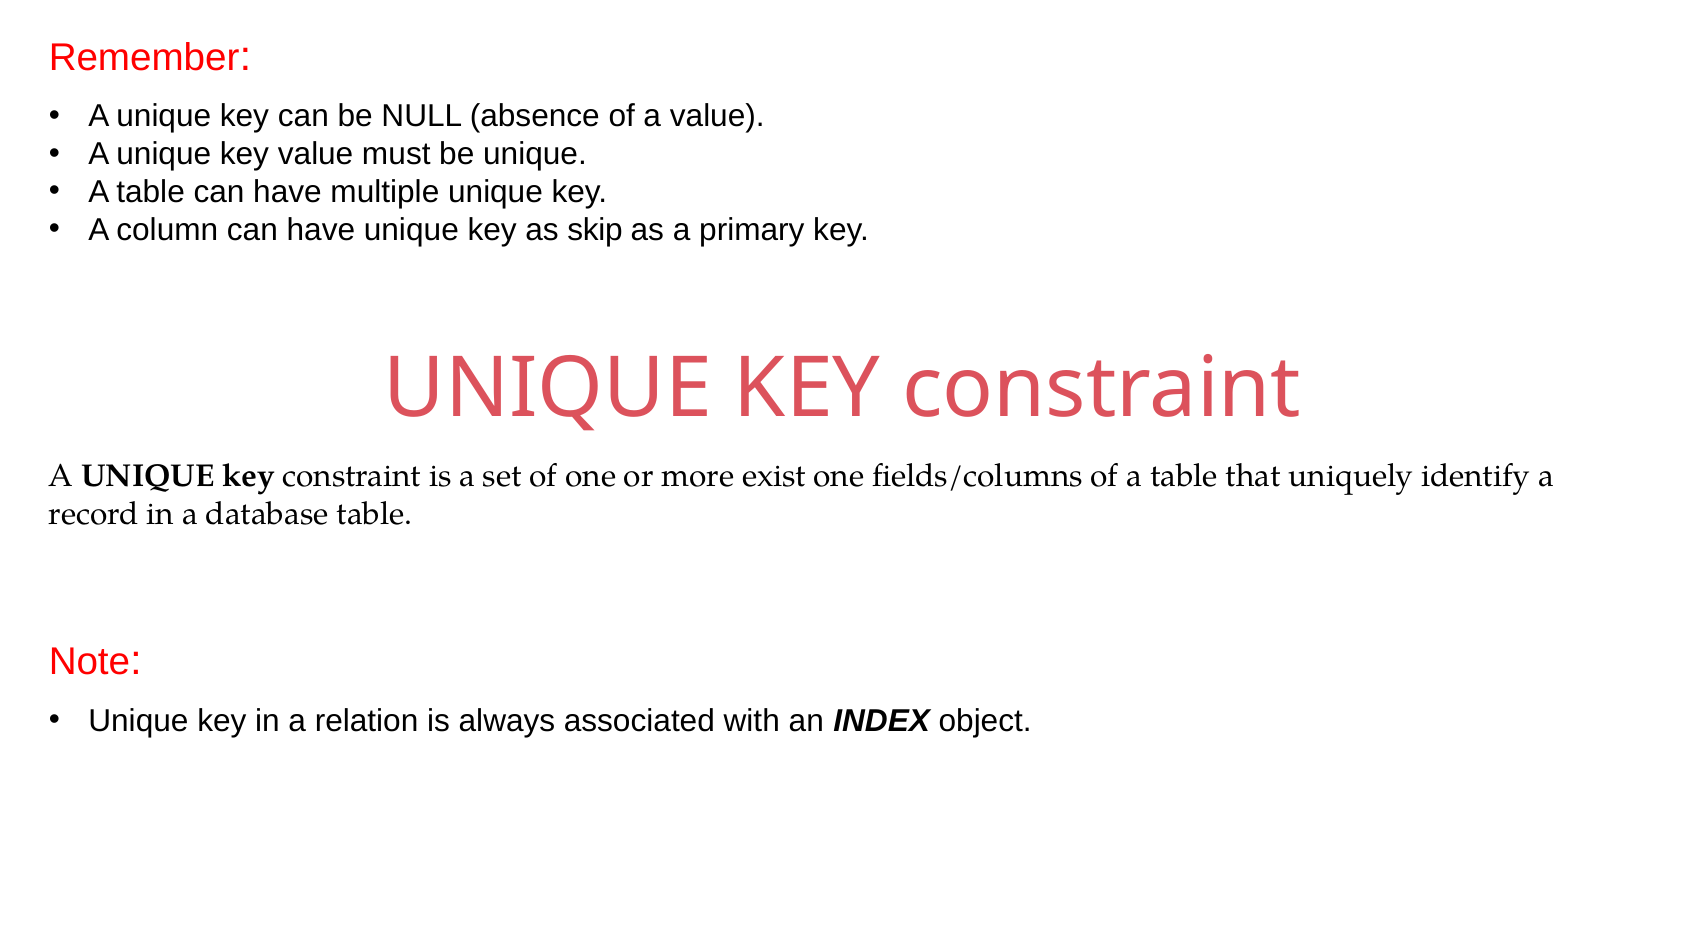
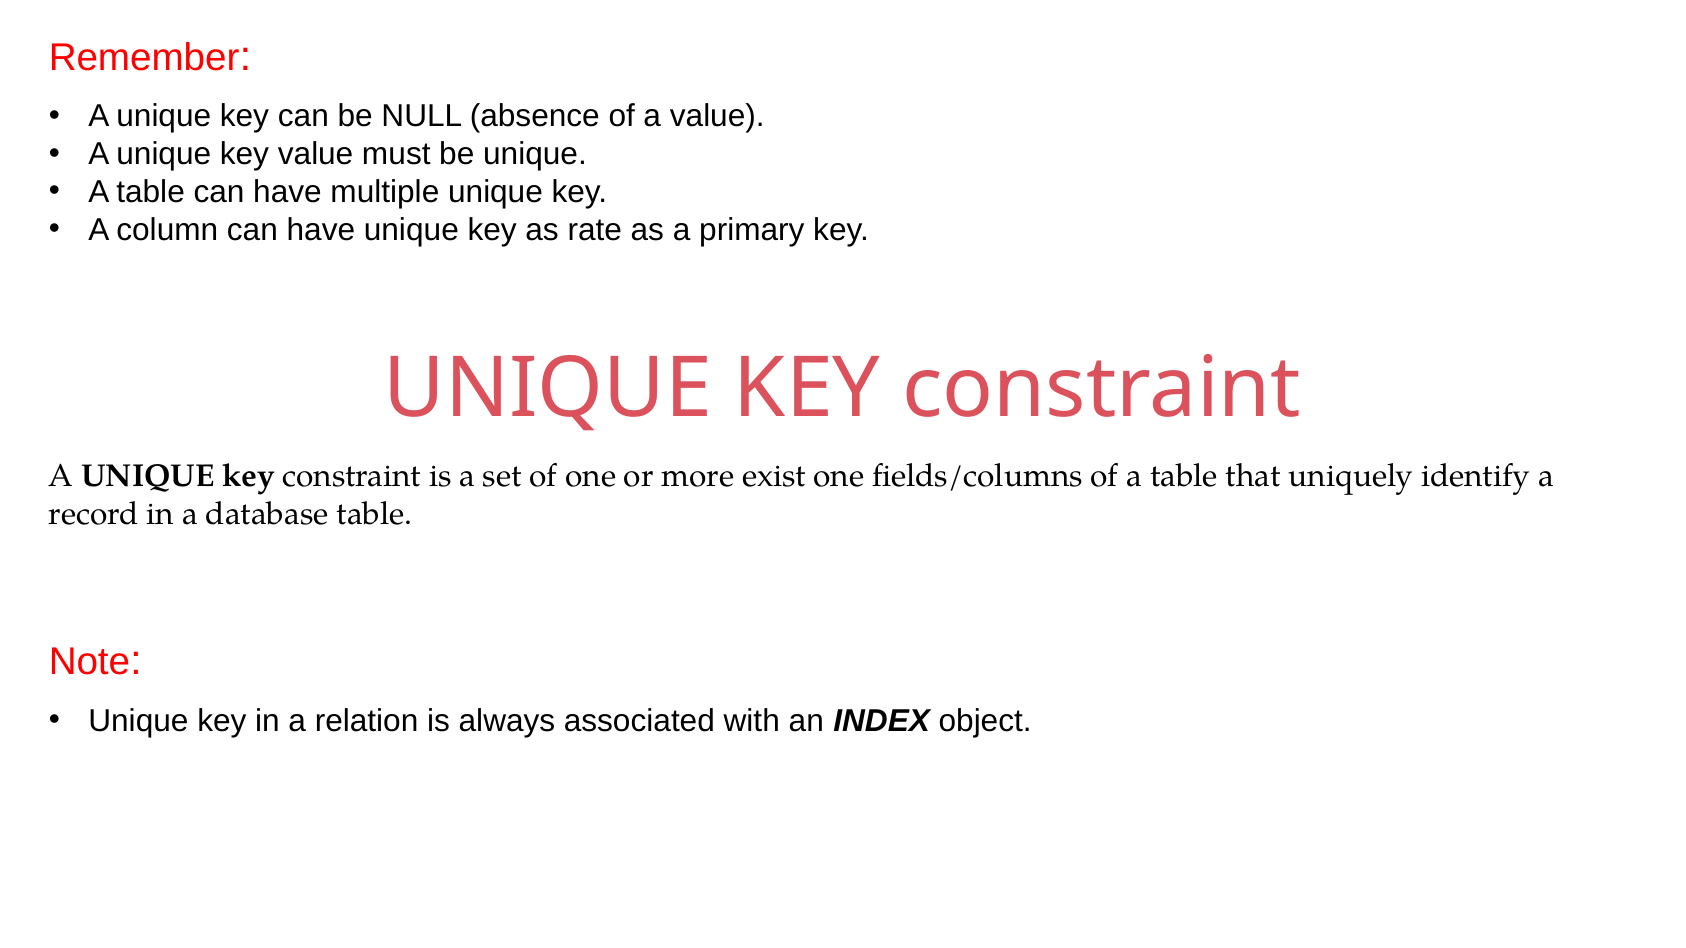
skip: skip -> rate
